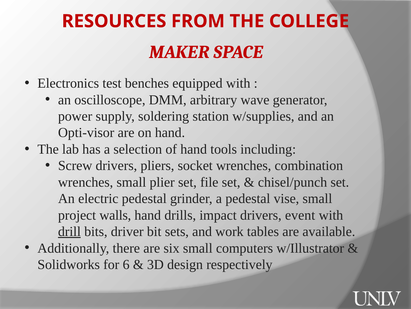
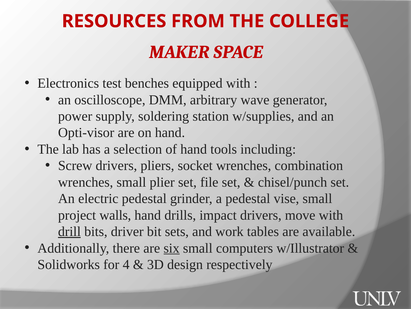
event: event -> move
six underline: none -> present
6: 6 -> 4
